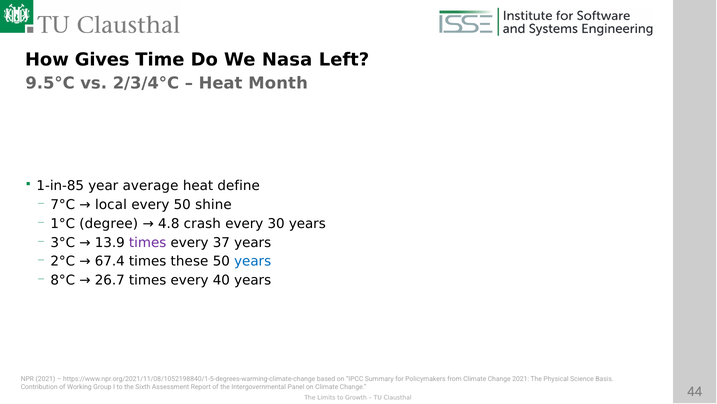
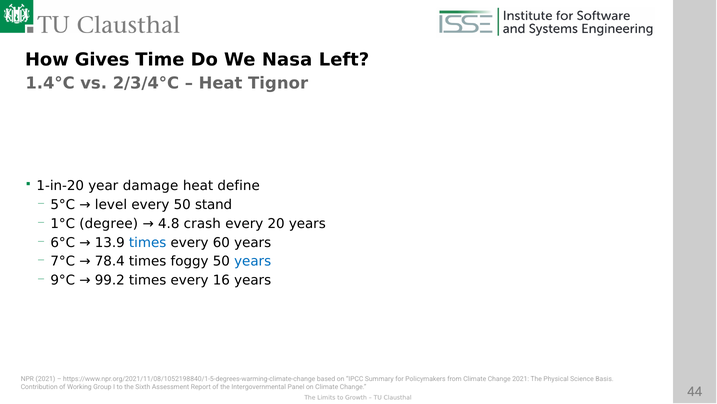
9.5°C: 9.5°C -> 1.4°C
Month: Month -> Tignor
1-in-85: 1-in-85 -> 1-in-20
average: average -> damage
7°C: 7°C -> 5°C
local: local -> level
shine: shine -> stand
30: 30 -> 20
3°C: 3°C -> 6°C
times at (148, 242) colour: purple -> blue
37: 37 -> 60
2°C: 2°C -> 7°C
67.4: 67.4 -> 78.4
these: these -> foggy
8°C: 8°C -> 9°C
26.7: 26.7 -> 99.2
40: 40 -> 16
